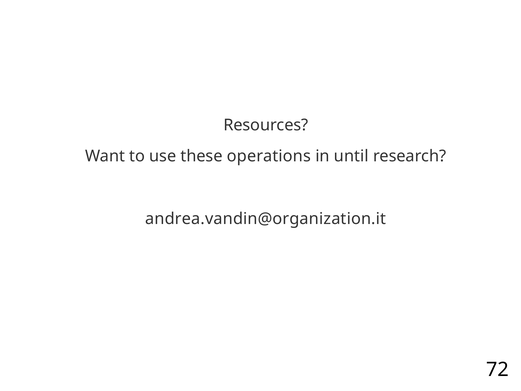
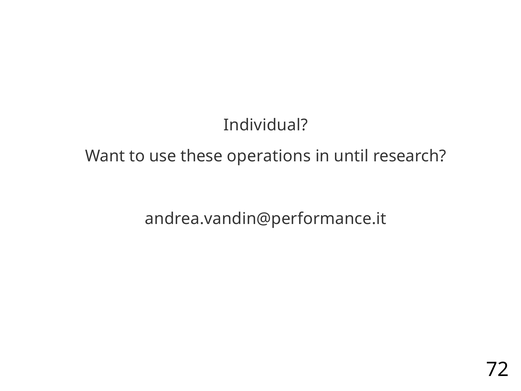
Resources: Resources -> Individual
andrea.vandin@organization.it: andrea.vandin@organization.it -> andrea.vandin@performance.it
